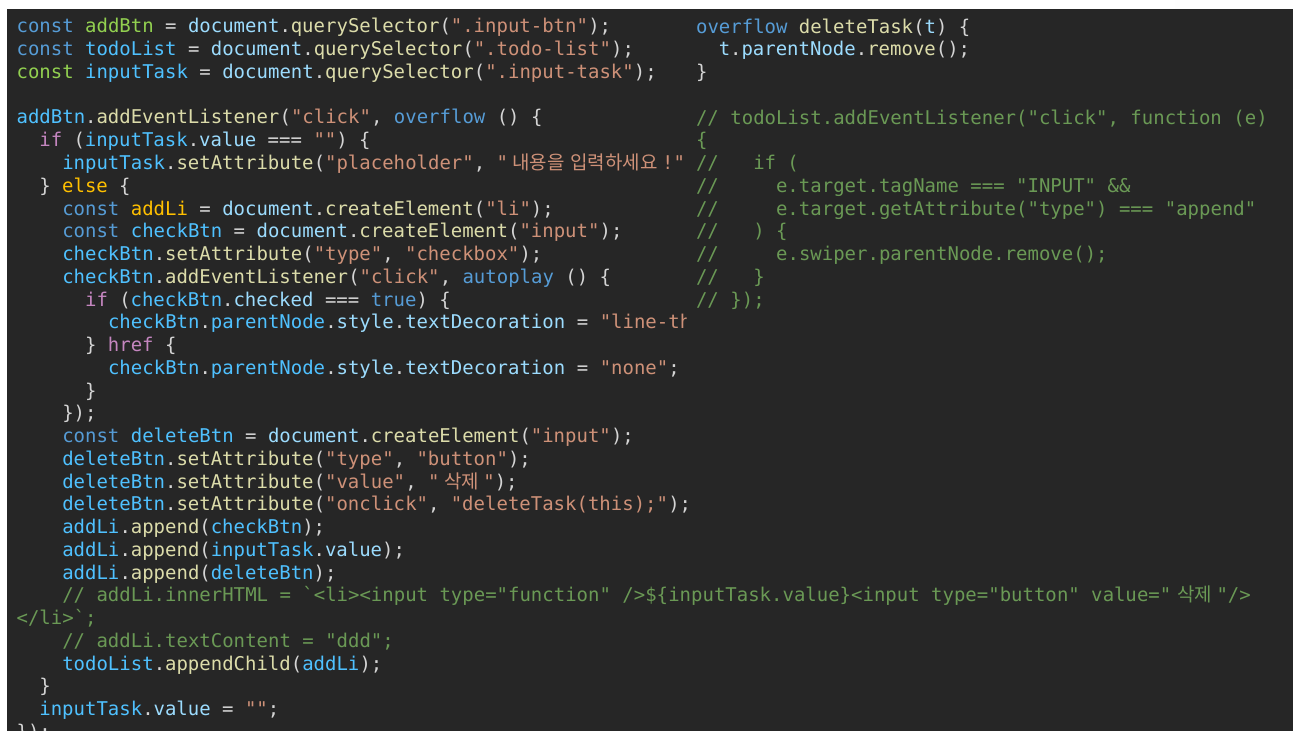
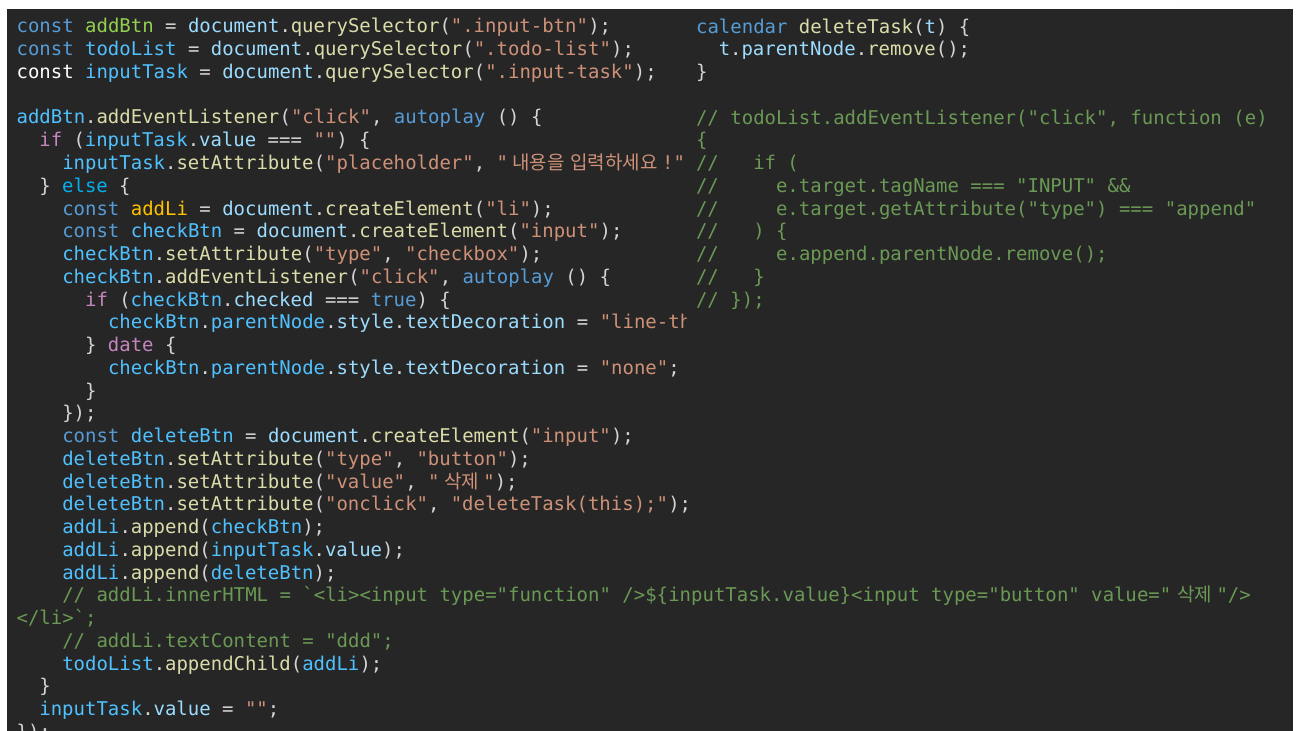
overflow at (742, 27): overflow -> calendar
const at (45, 72) colour: light green -> white
addBtn.addEventListener("click overflow: overflow -> autoplay
else colour: yellow -> light blue
e.swiper.parentNode.remove(: e.swiper.parentNode.remove( -> e.append.parentNode.remove(
href: href -> date
